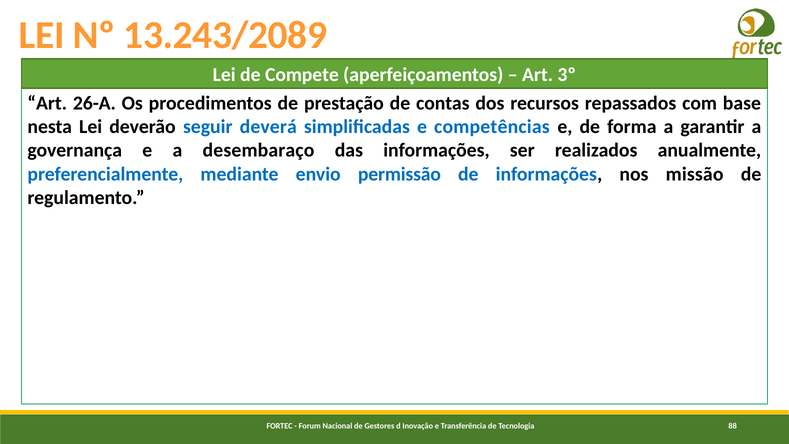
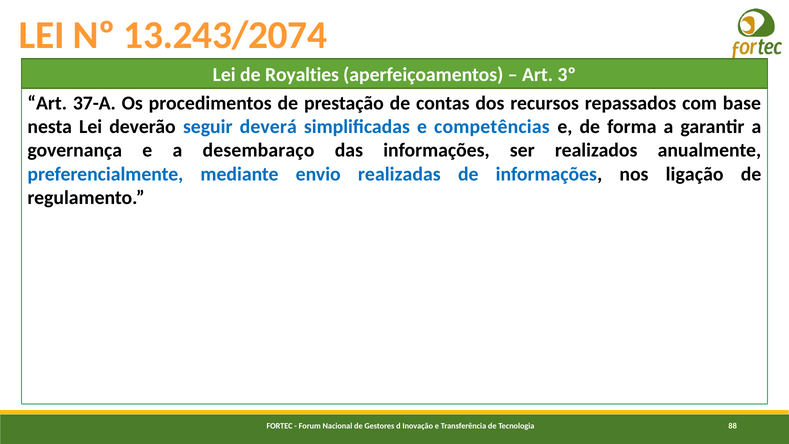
13.243/2089: 13.243/2089 -> 13.243/2074
Compete: Compete -> Royalties
26-A: 26-A -> 37-A
permissão: permissão -> realizadas
missão: missão -> ligação
